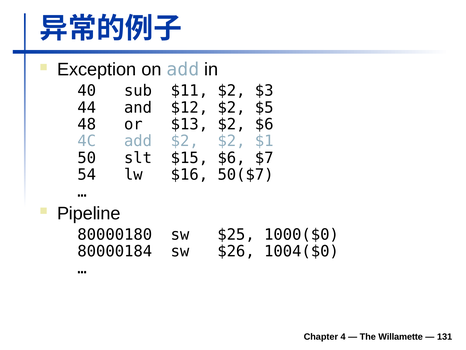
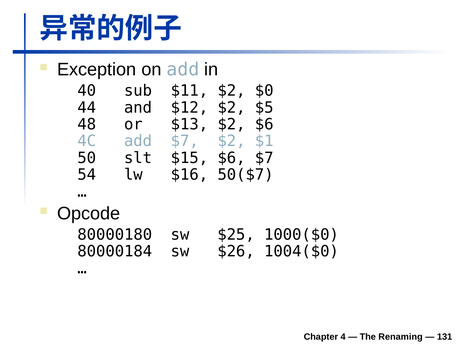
$3: $3 -> $0
add $2: $2 -> $7
Pipeline: Pipeline -> Opcode
Willamette: Willamette -> Renaming
